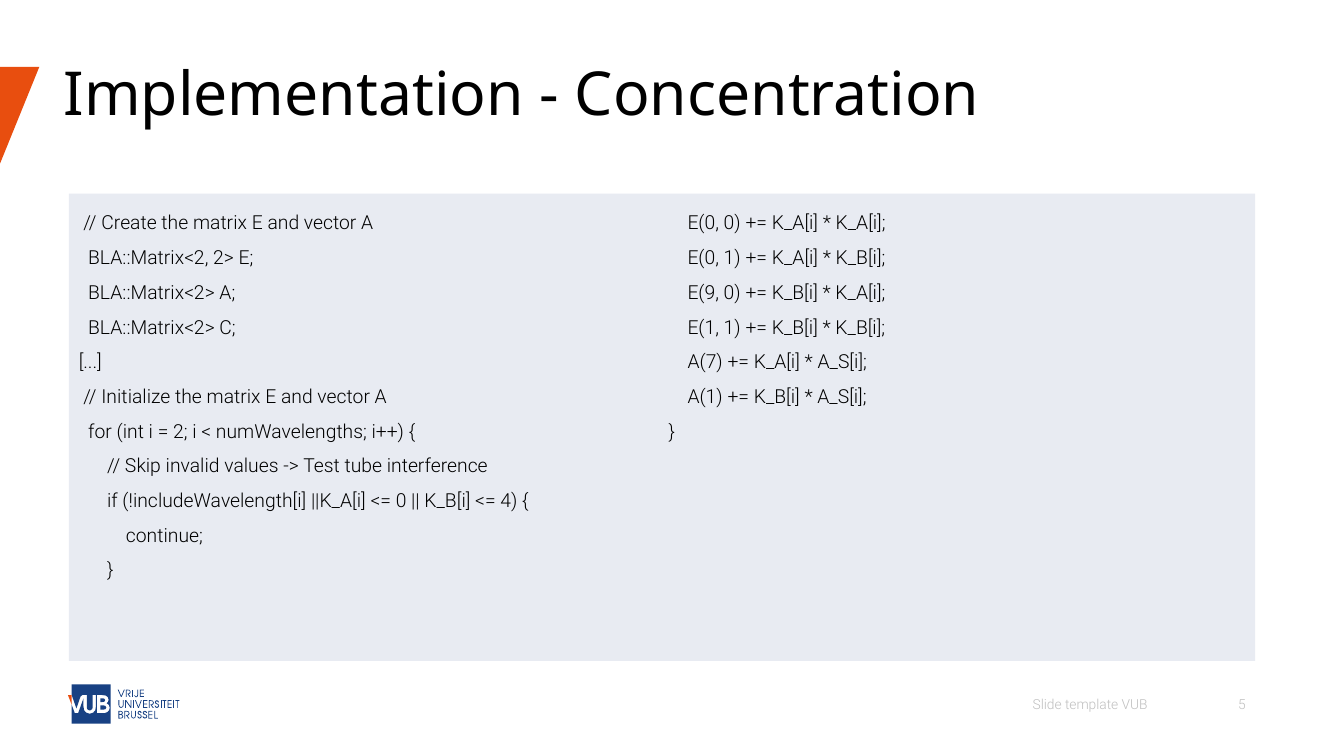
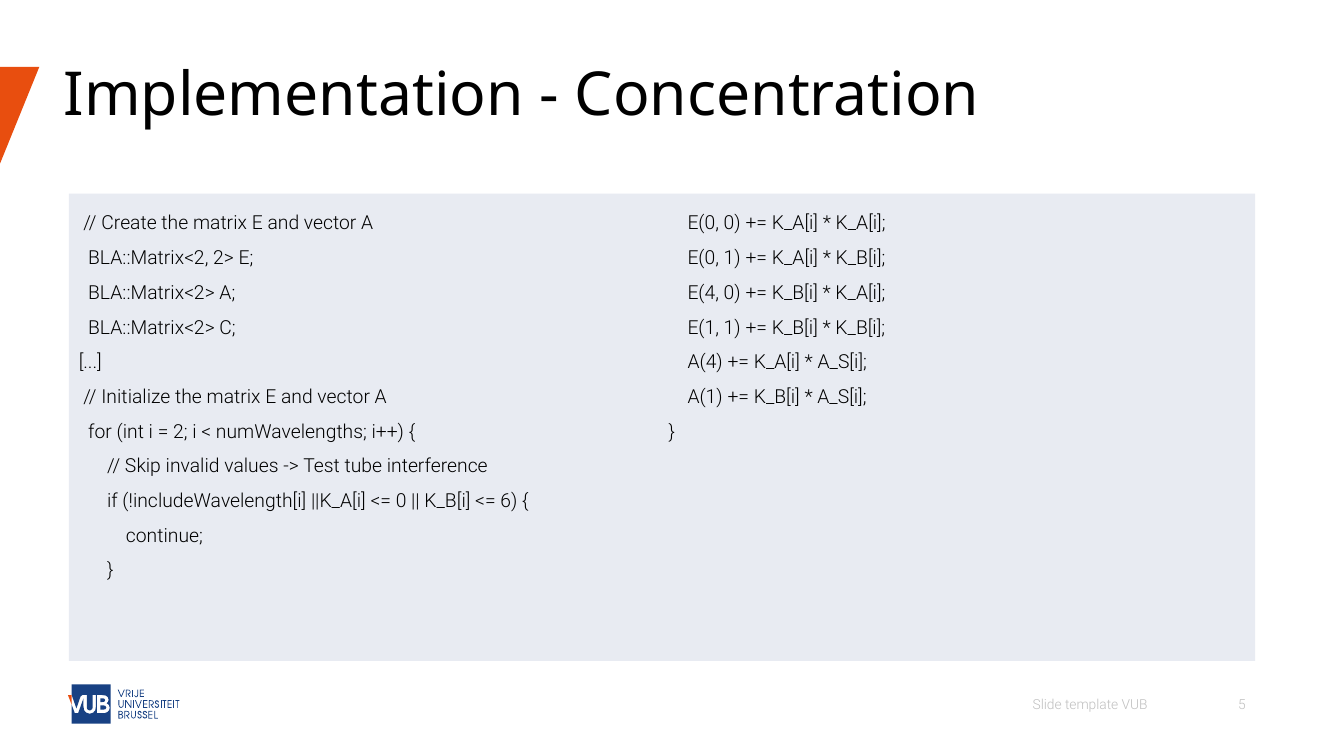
E(9: E(9 -> E(4
A(7: A(7 -> A(4
4: 4 -> 6
